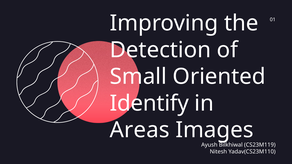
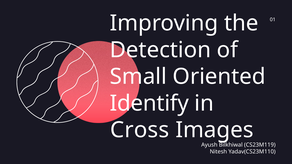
Areas: Areas -> Cross
